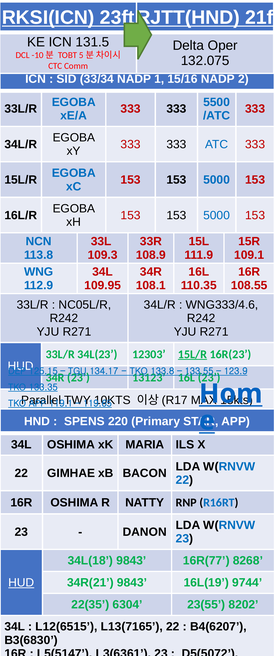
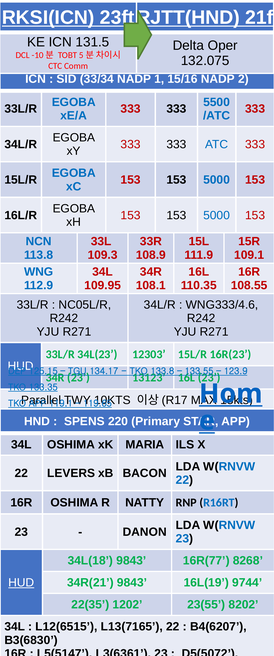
15L/R at (193, 354) underline: present -> none
GIMHAE: GIMHAE -> LEVERS
6304: 6304 -> 1202
